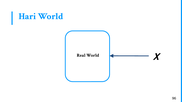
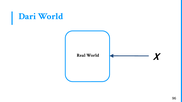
Hari: Hari -> Dari
